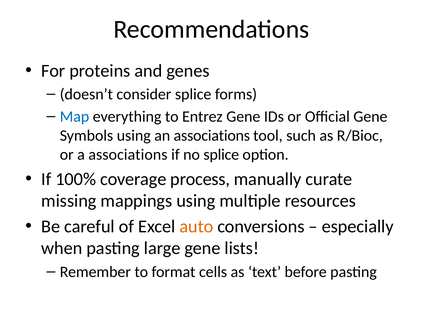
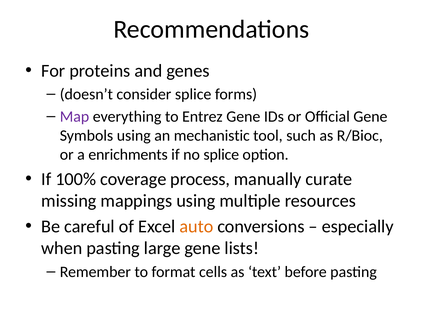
Map colour: blue -> purple
an associations: associations -> mechanistic
a associations: associations -> enrichments
